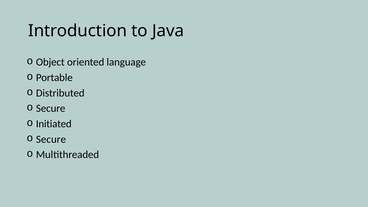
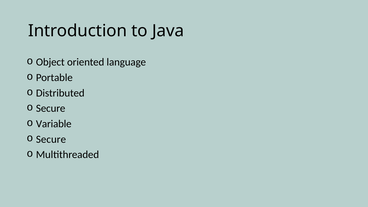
Initiated: Initiated -> Variable
